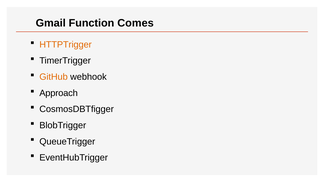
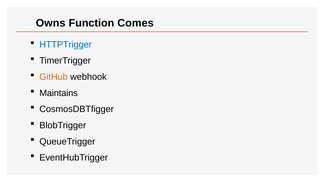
Gmail: Gmail -> Owns
HTTPTrigger colour: orange -> blue
Approach: Approach -> Maintains
